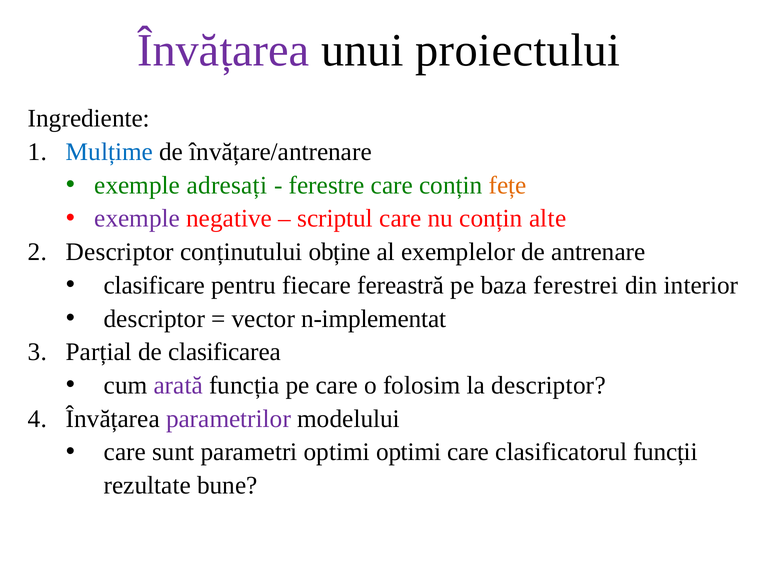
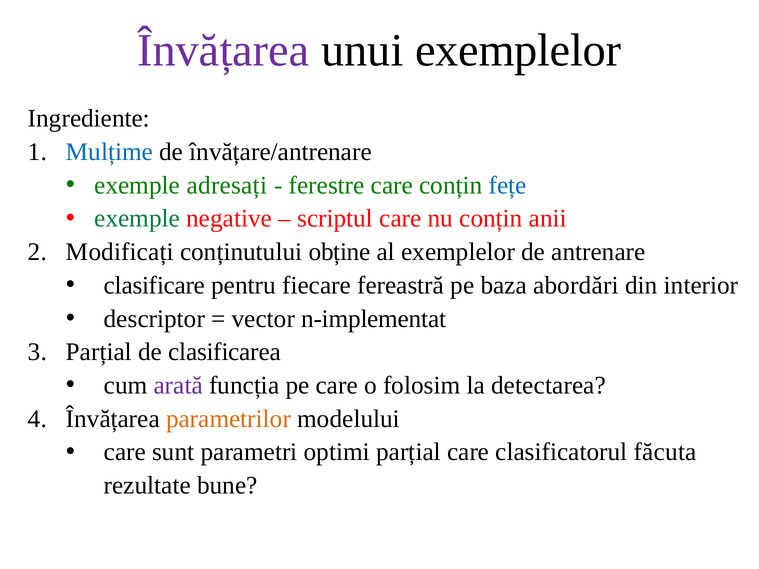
unui proiectului: proiectului -> exemplelor
fețe colour: orange -> blue
exemple at (137, 219) colour: purple -> green
alte: alte -> anii
Descriptor at (120, 252): Descriptor -> Modificați
ferestrei: ferestrei -> abordări
la descriptor: descriptor -> detectarea
parametrilor colour: purple -> orange
optimi optimi: optimi -> parțial
funcții: funcții -> făcuta
